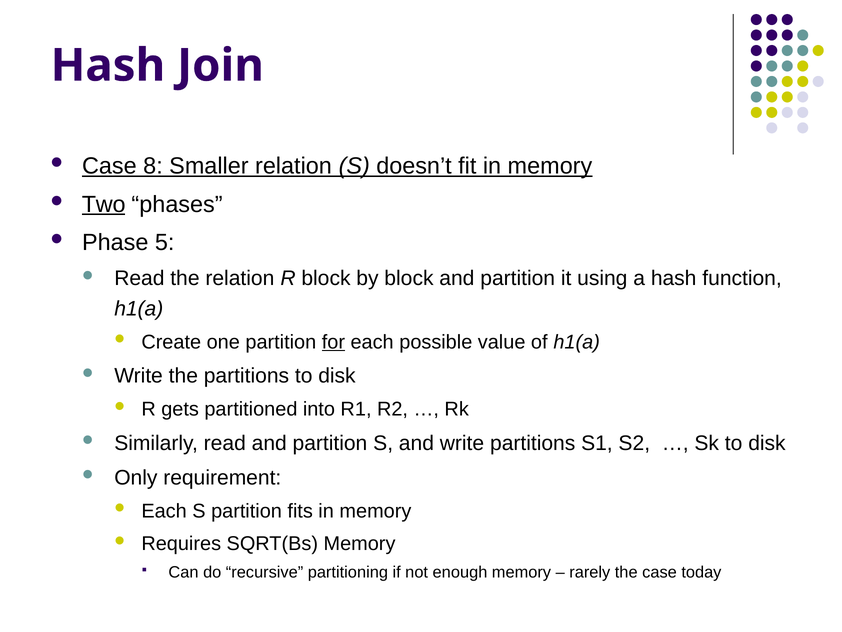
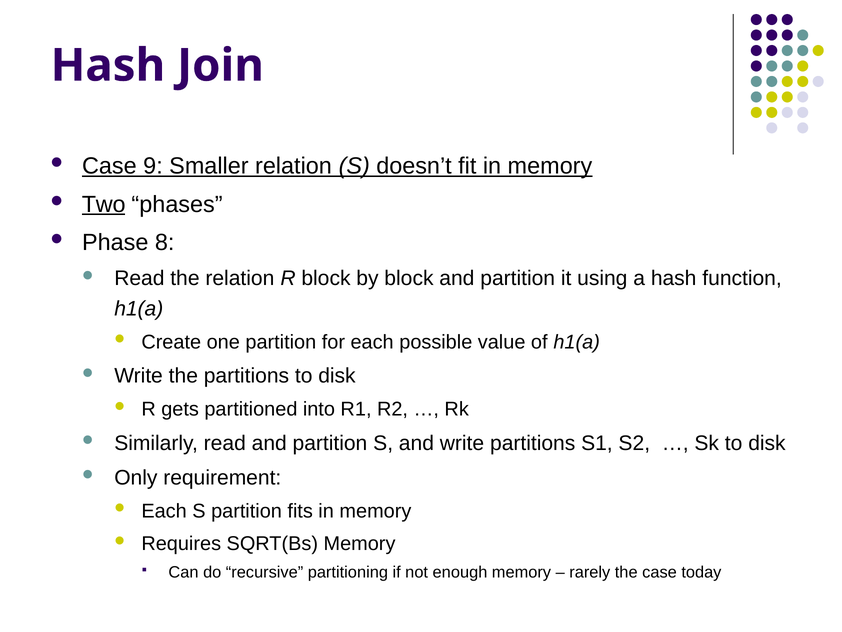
8: 8 -> 9
5: 5 -> 8
for underline: present -> none
